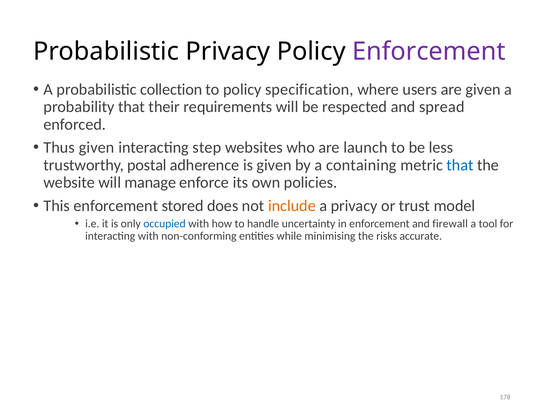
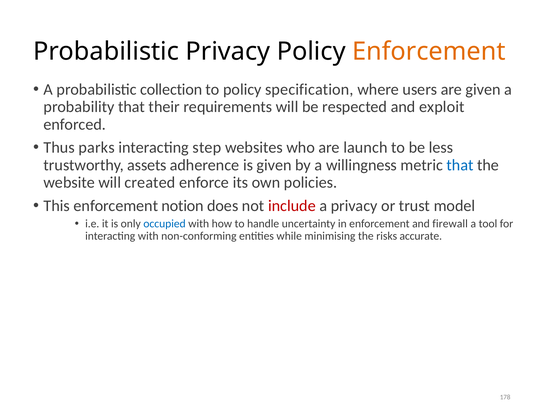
Enforcement at (429, 51) colour: purple -> orange
spread: spread -> exploit
Thus given: given -> parks
postal: postal -> assets
containing: containing -> willingness
manage: manage -> created
stored: stored -> notion
include colour: orange -> red
